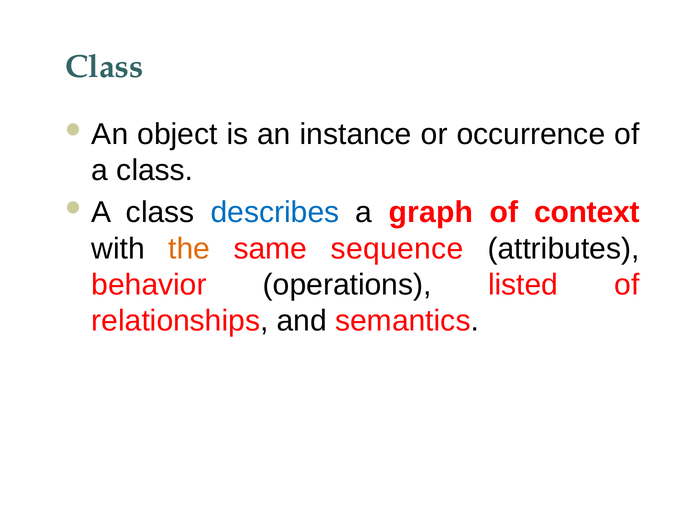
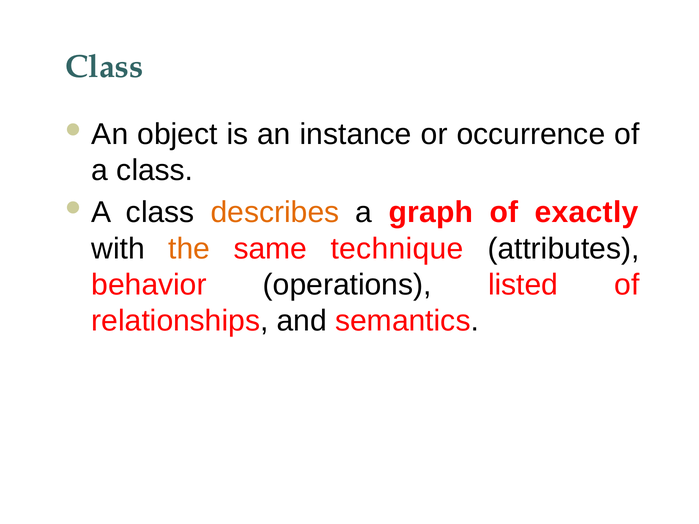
describes colour: blue -> orange
context: context -> exactly
sequence: sequence -> technique
